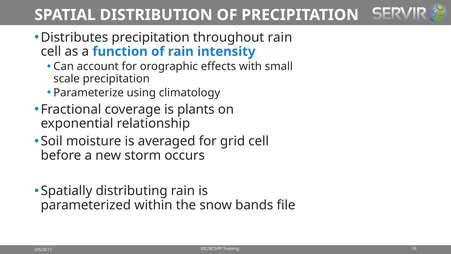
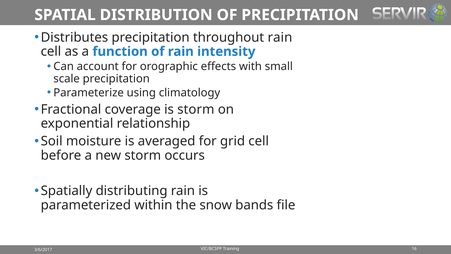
is plants: plants -> storm
